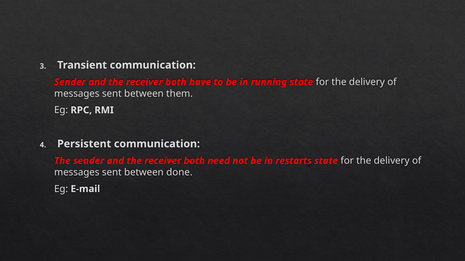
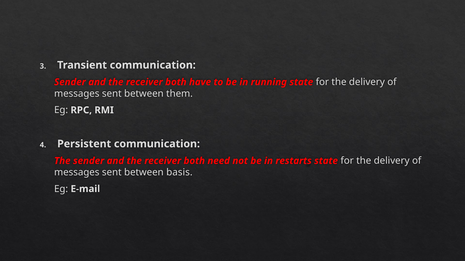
done: done -> basis
